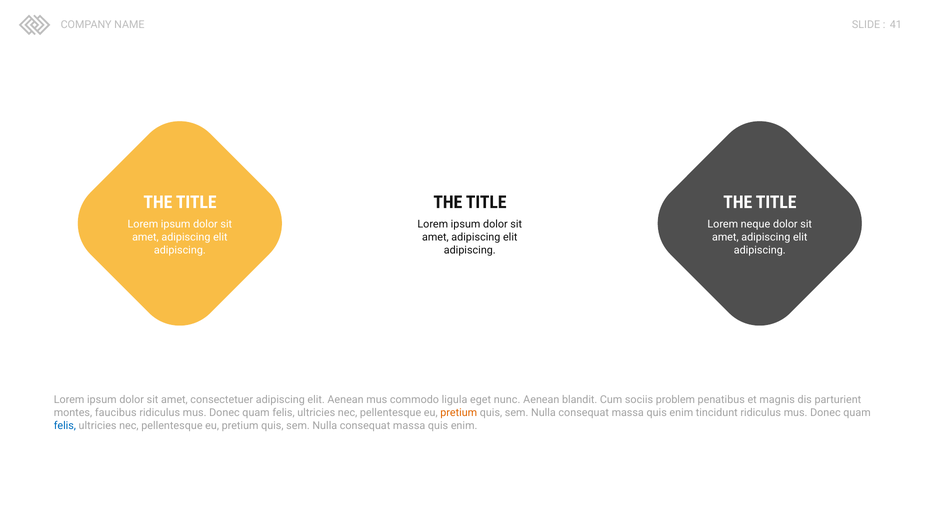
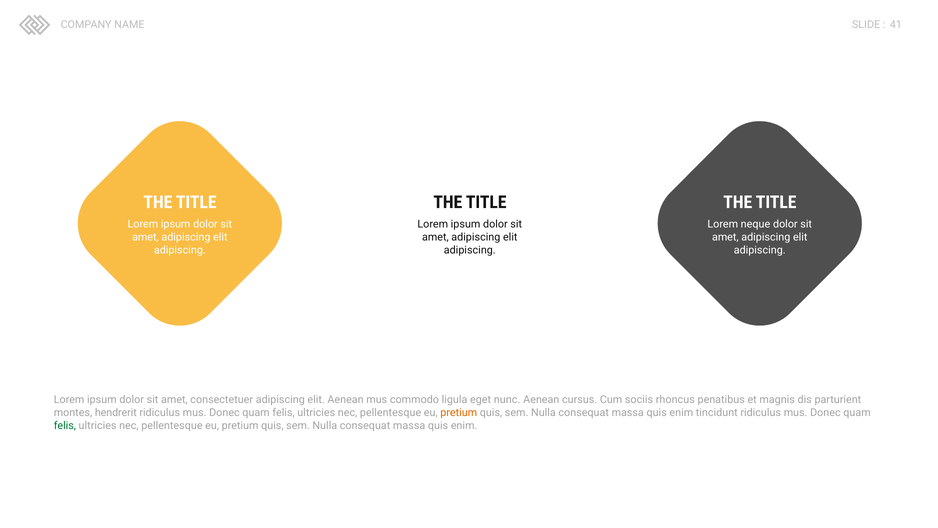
blandit: blandit -> cursus
problem: problem -> rhoncus
faucibus: faucibus -> hendrerit
felis at (65, 425) colour: blue -> green
